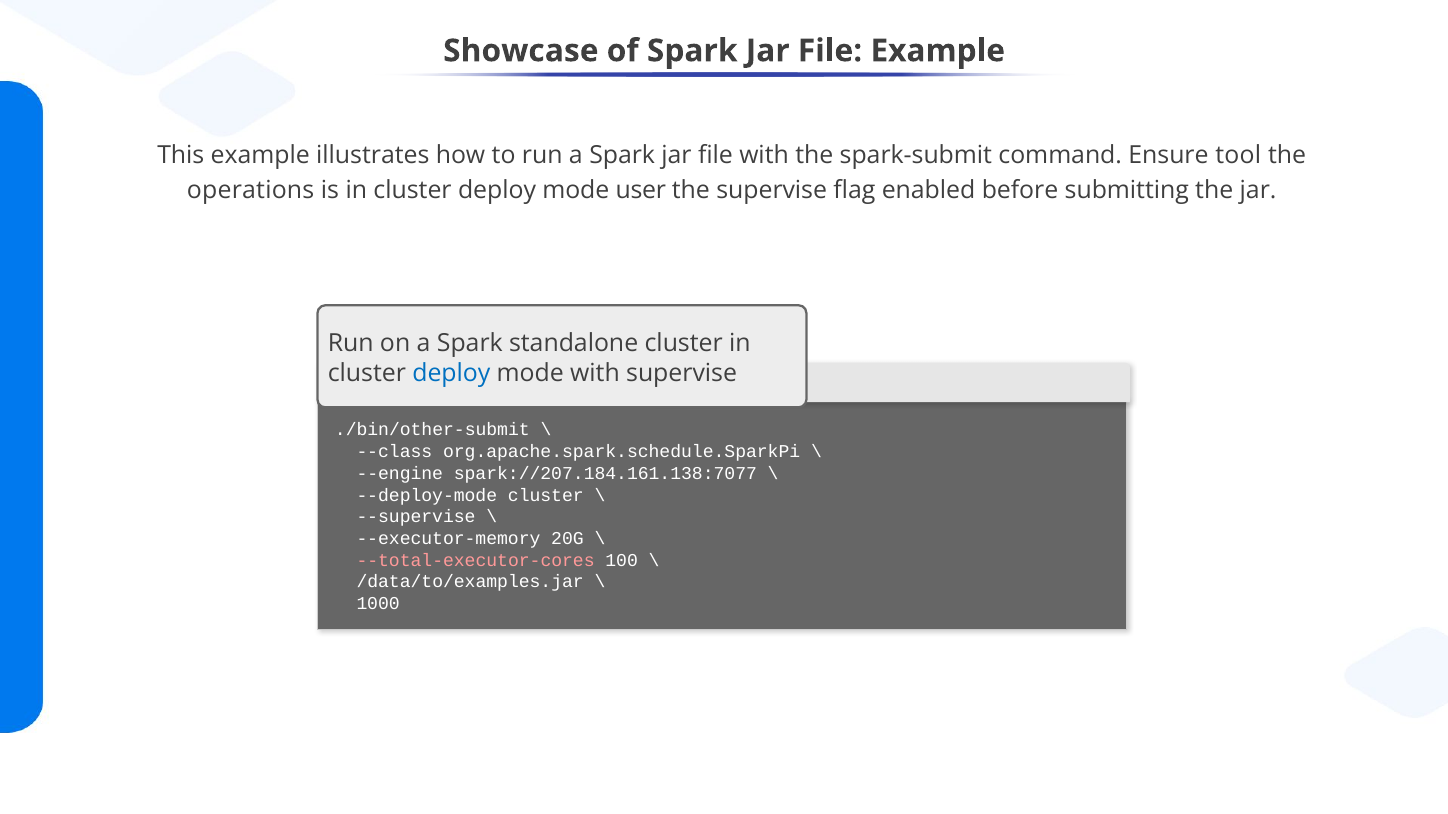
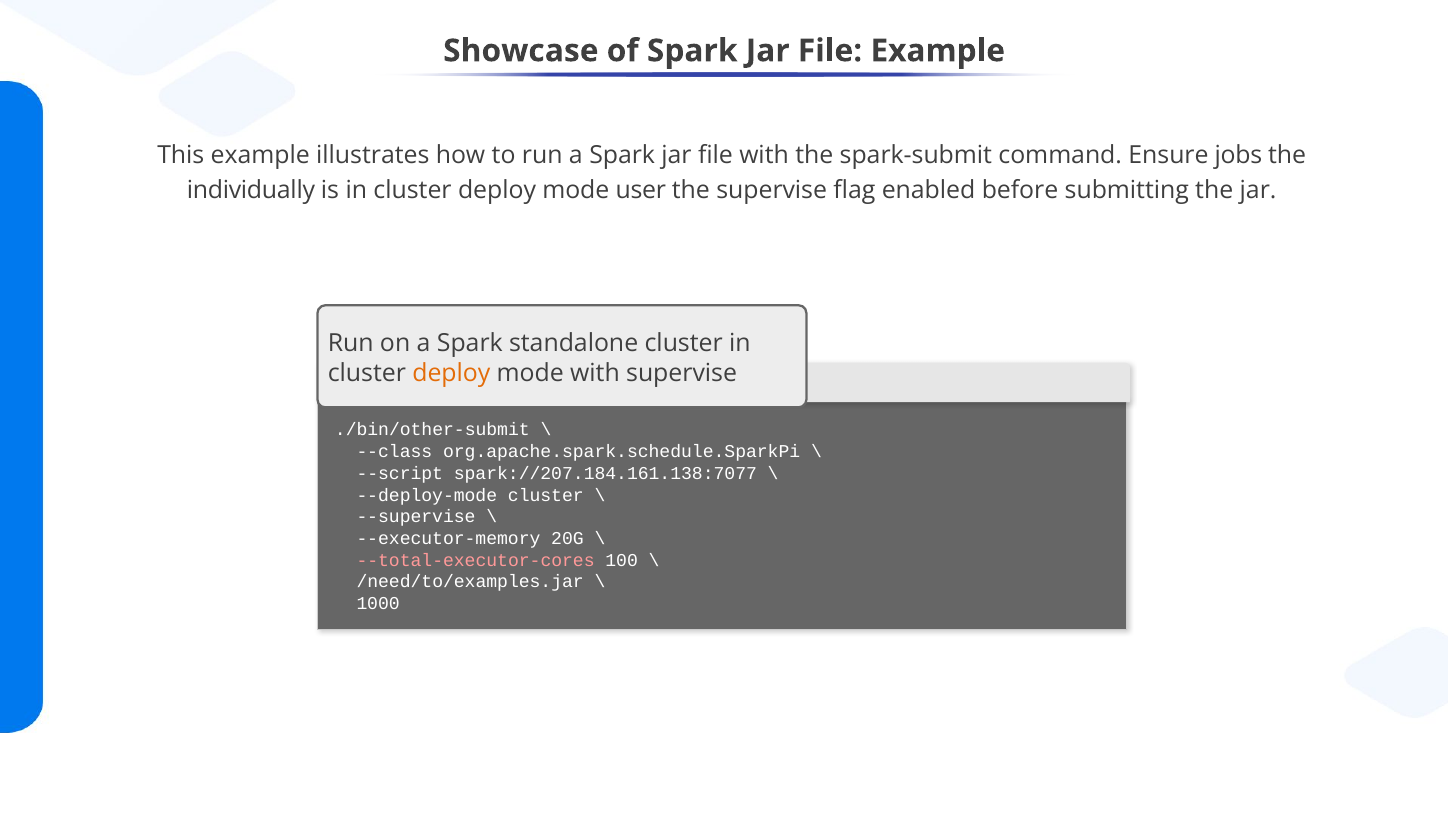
tool: tool -> jobs
operations: operations -> individually
deploy at (451, 373) colour: blue -> orange
--engine: --engine -> --script
/data/to/examples.jar: /data/to/examples.jar -> /need/to/examples.jar
